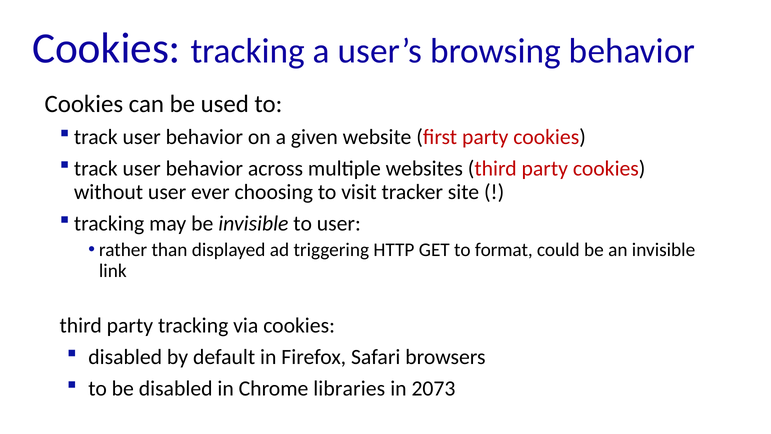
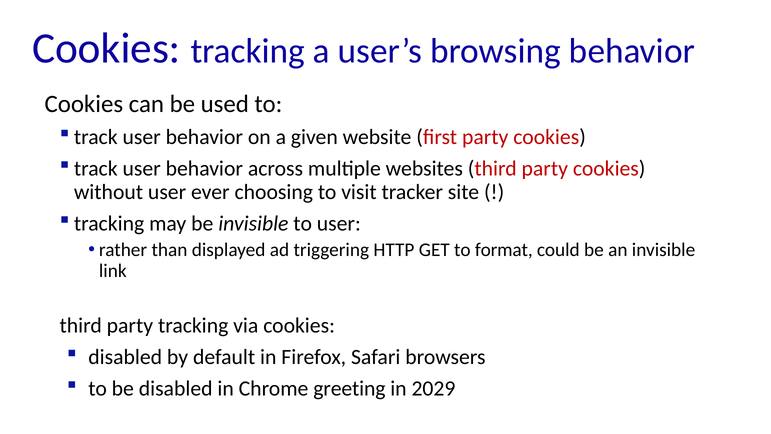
libraries: libraries -> greeting
2073: 2073 -> 2029
